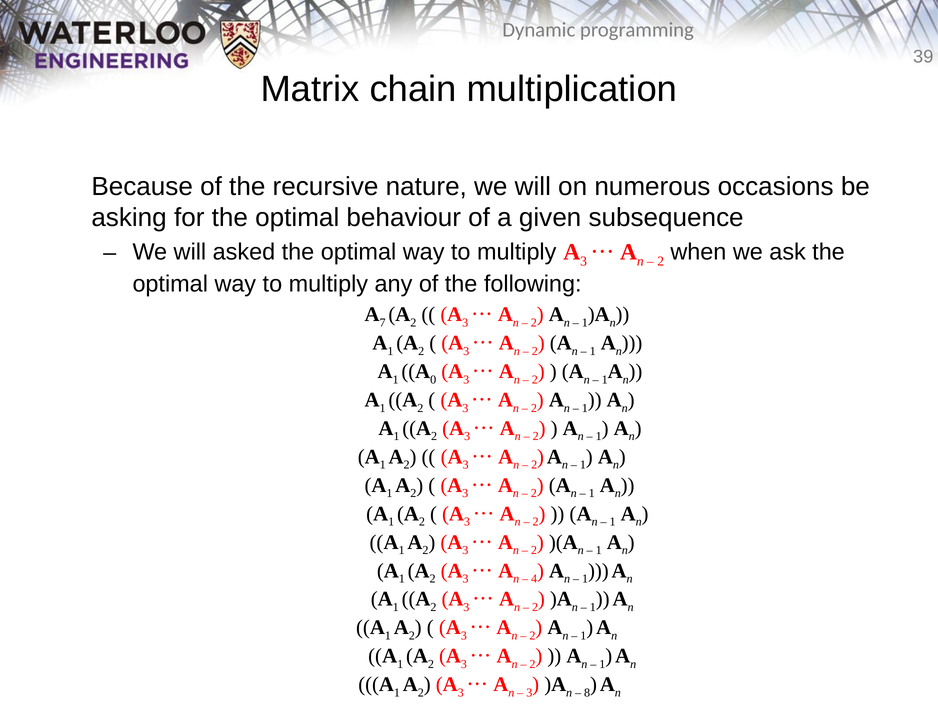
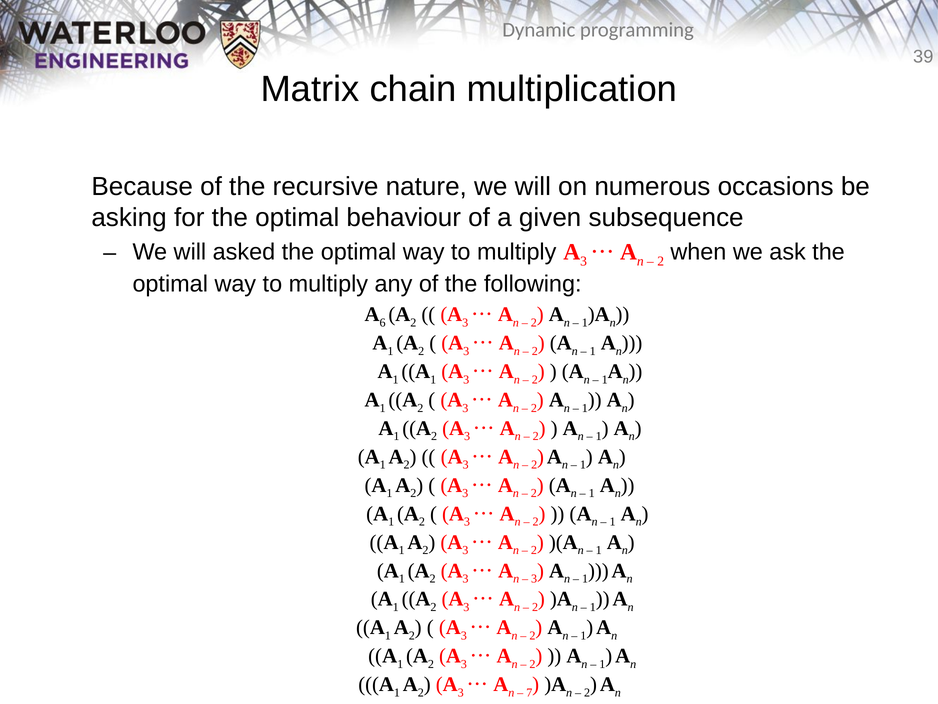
7: 7 -> 6
1 A 0: 0 -> 1
4 at (534, 578): 4 -> 3
3 at (529, 692): 3 -> 7
8 at (587, 692): 8 -> 2
